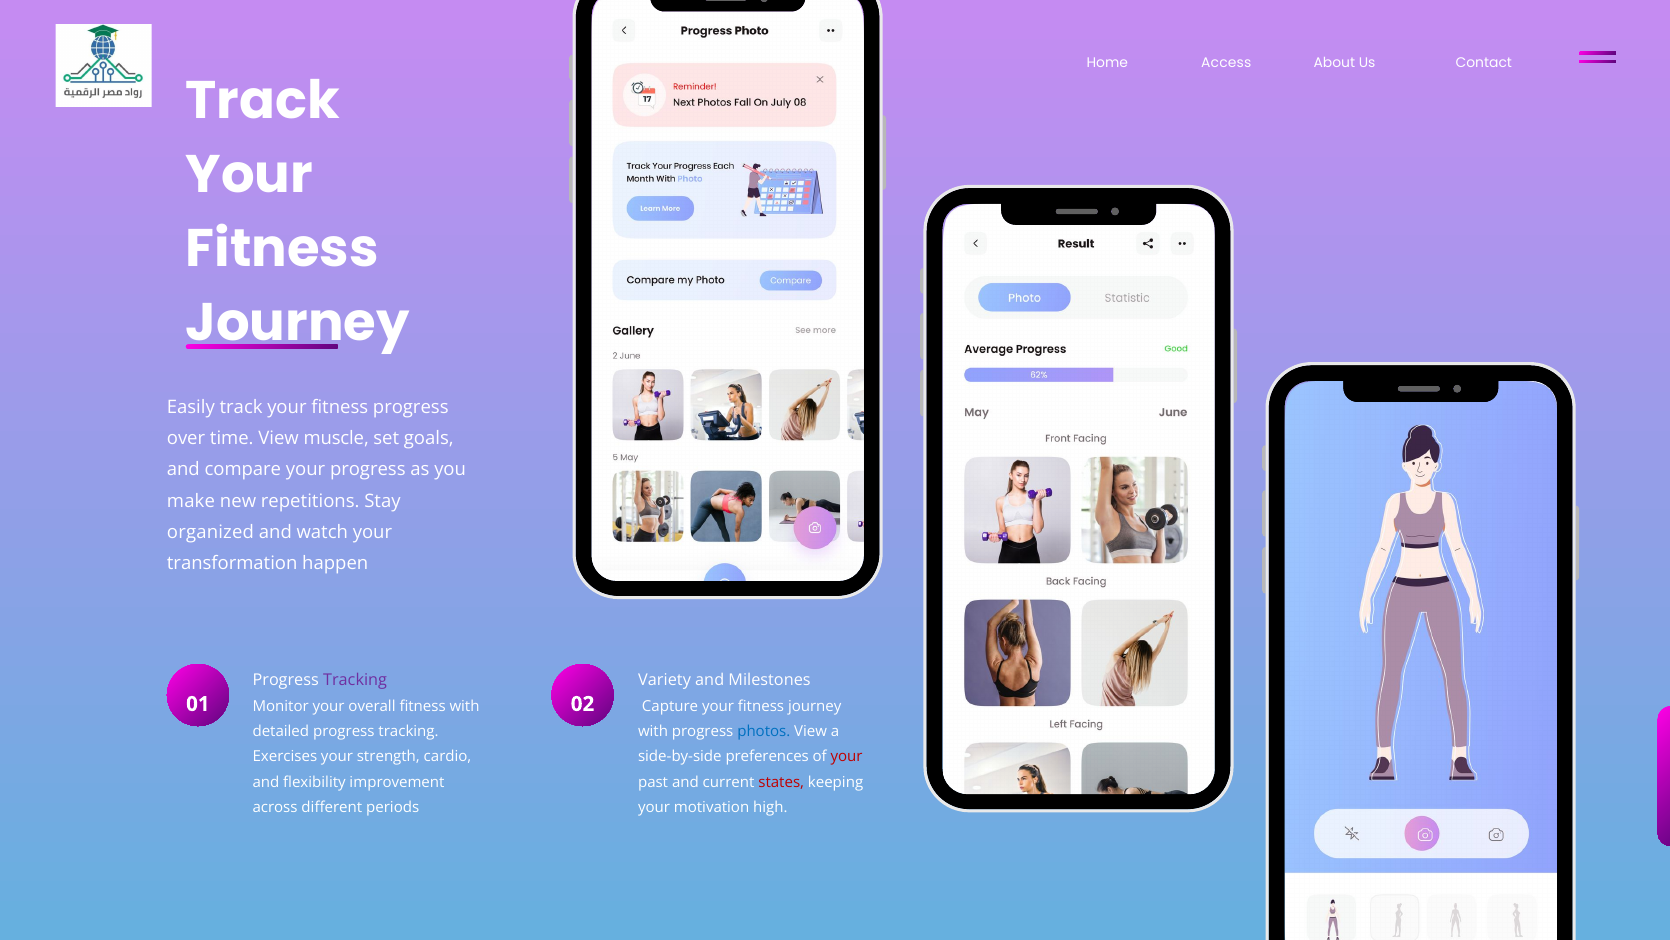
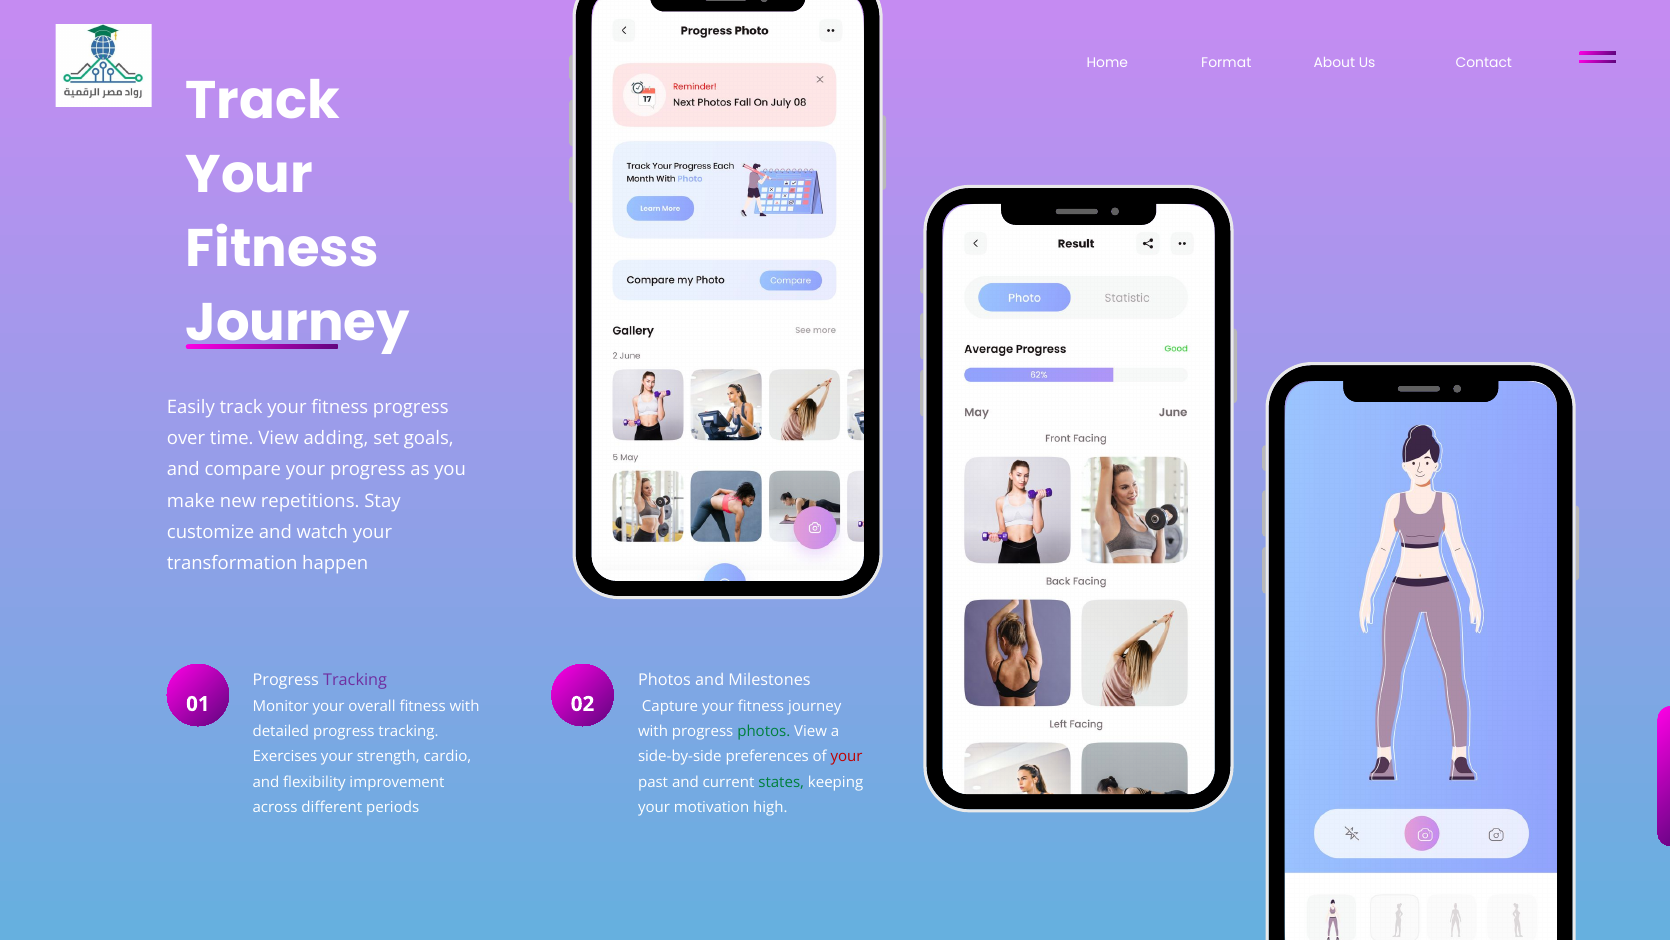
Access: Access -> Format
muscle: muscle -> adding
organized: organized -> customize
Variety at (664, 680): Variety -> Photos
photos at (764, 731) colour: blue -> green
states colour: red -> green
